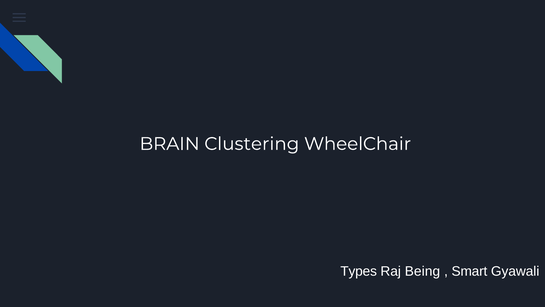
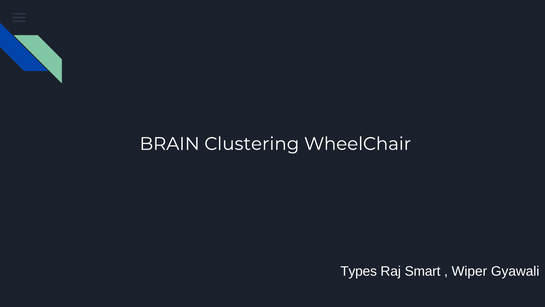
Being: Being -> Smart
Smart: Smart -> Wiper
